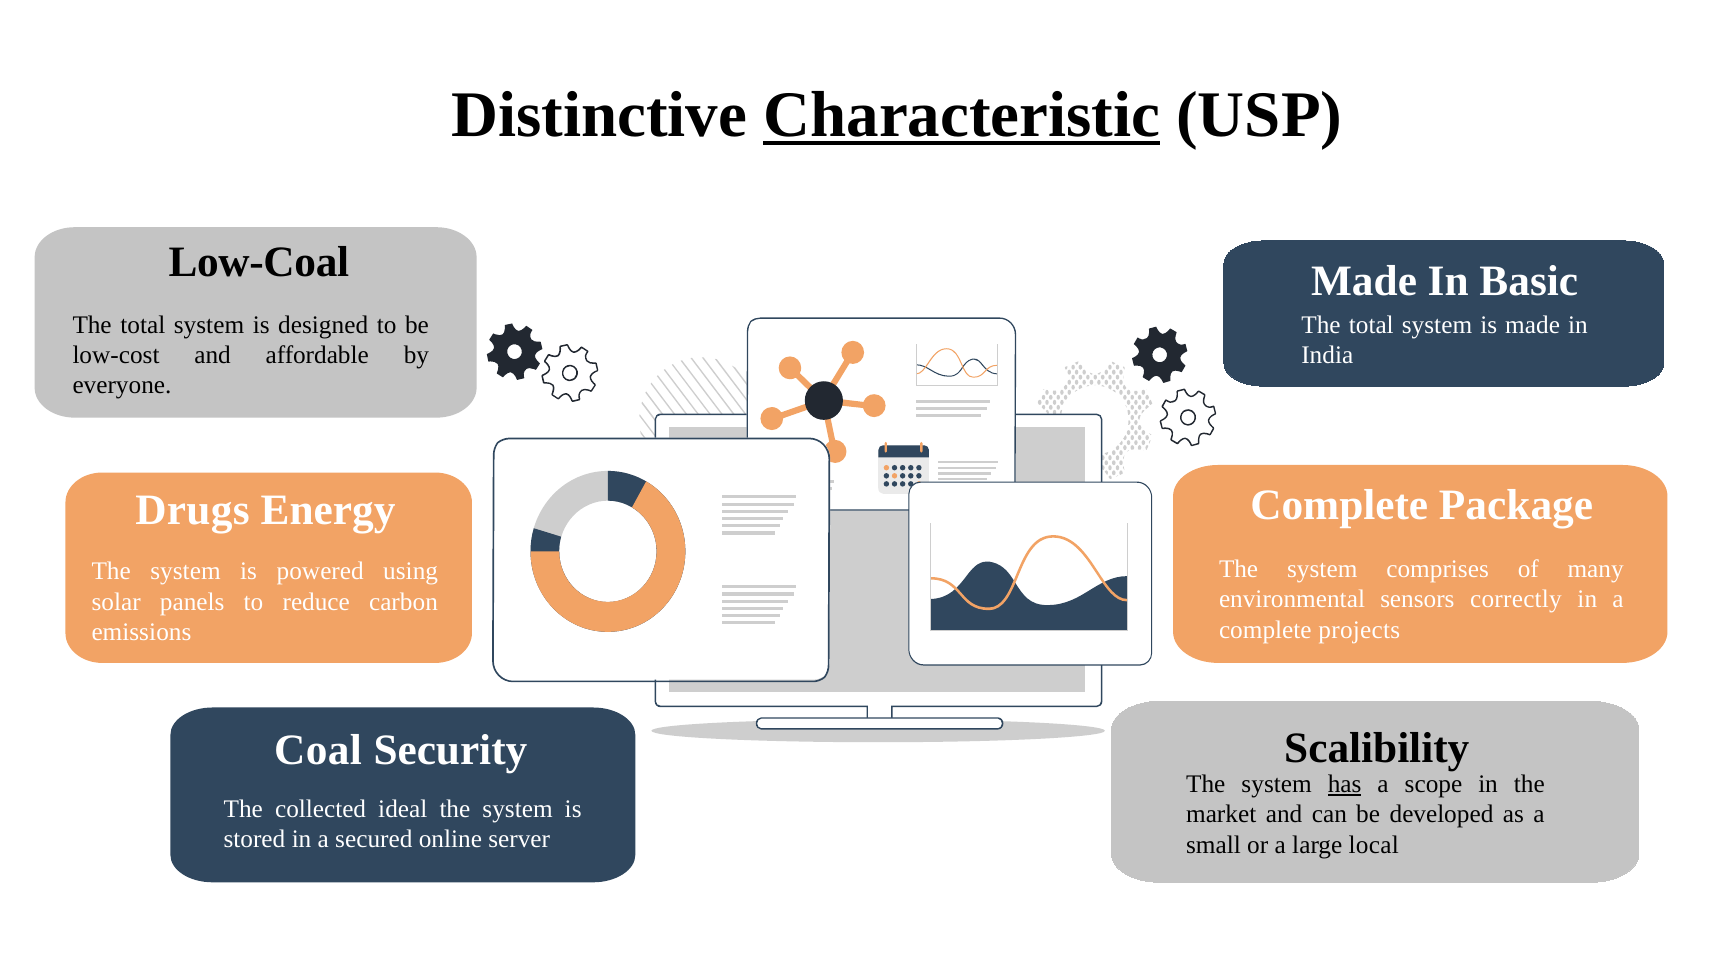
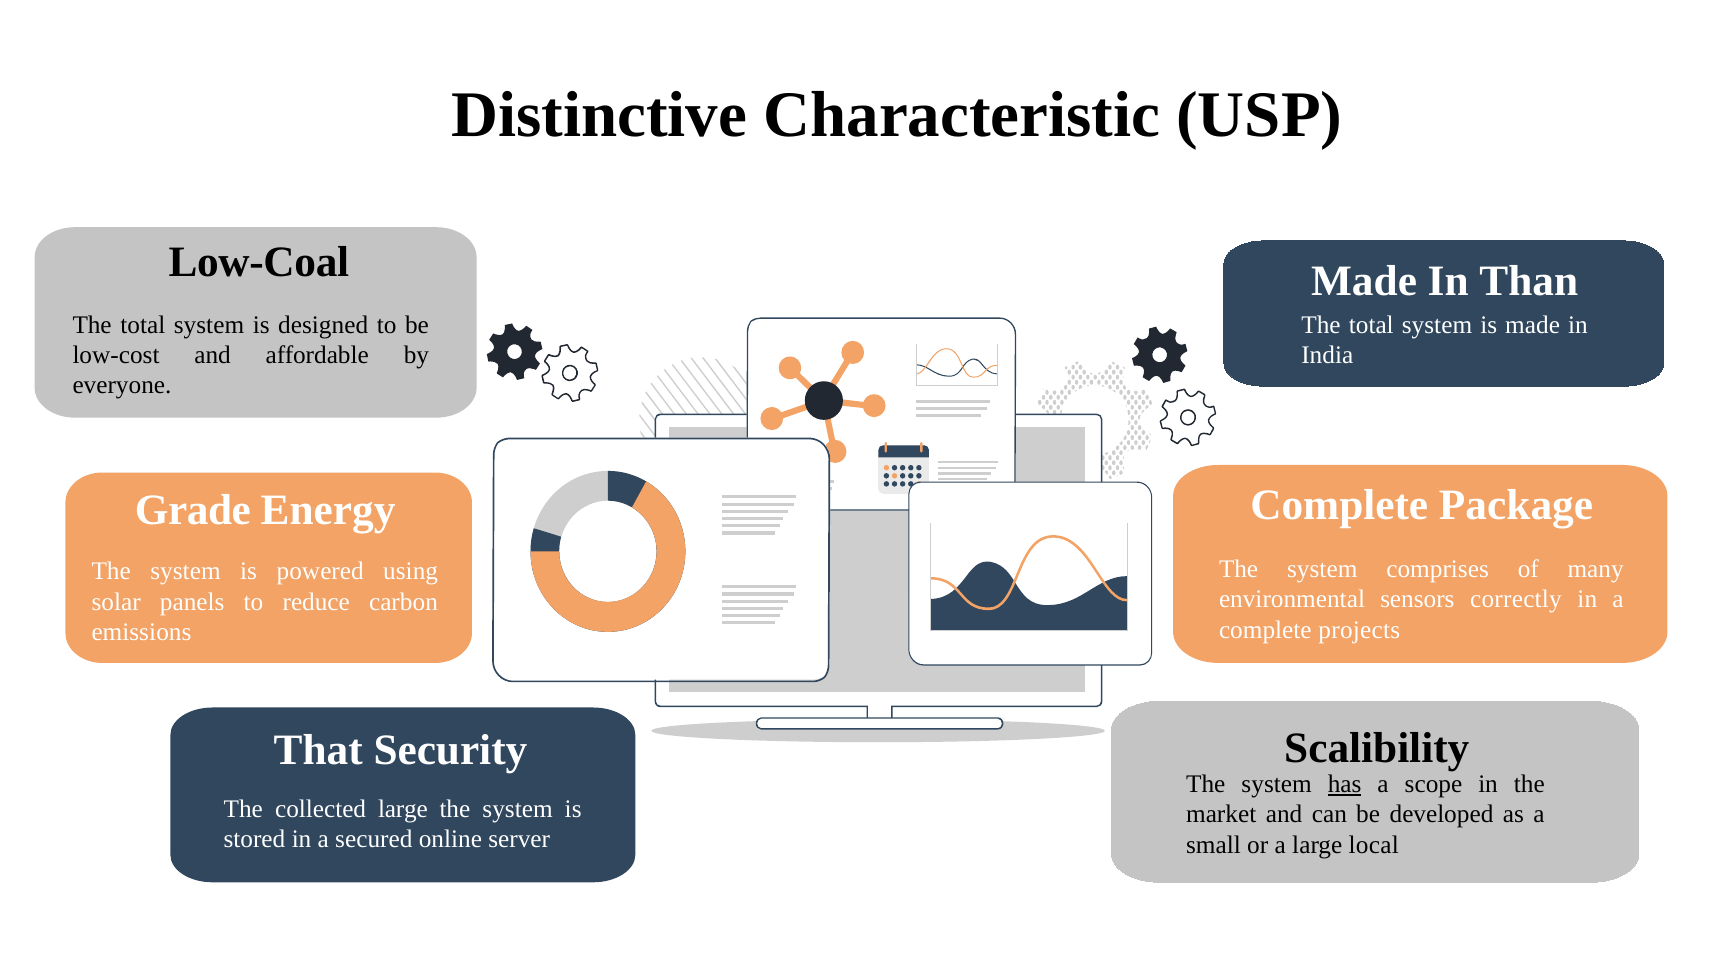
Characteristic underline: present -> none
Basic: Basic -> Than
Drugs: Drugs -> Grade
Coal: Coal -> That
collected ideal: ideal -> large
